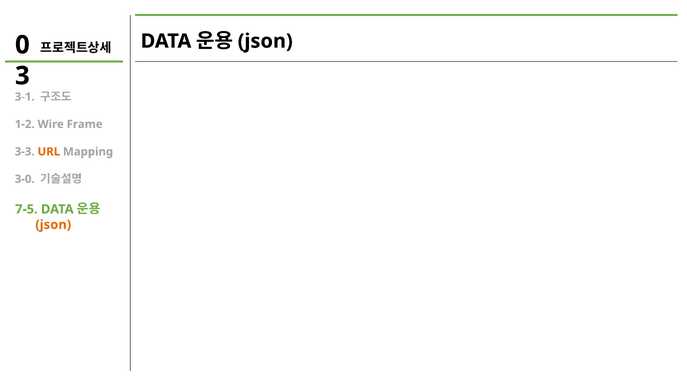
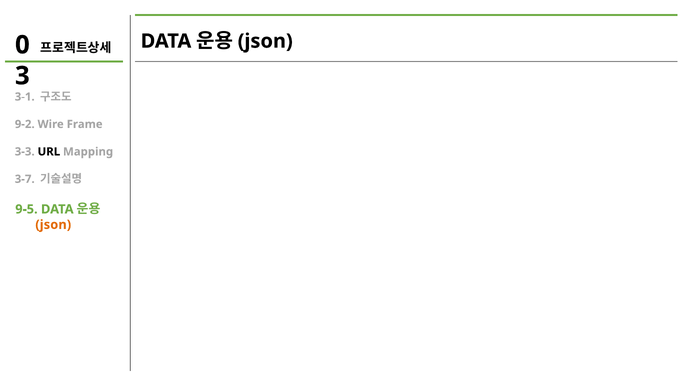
1-2: 1-2 -> 9-2
URL colour: orange -> black
3-0: 3-0 -> 3-7
7-5: 7-5 -> 9-5
